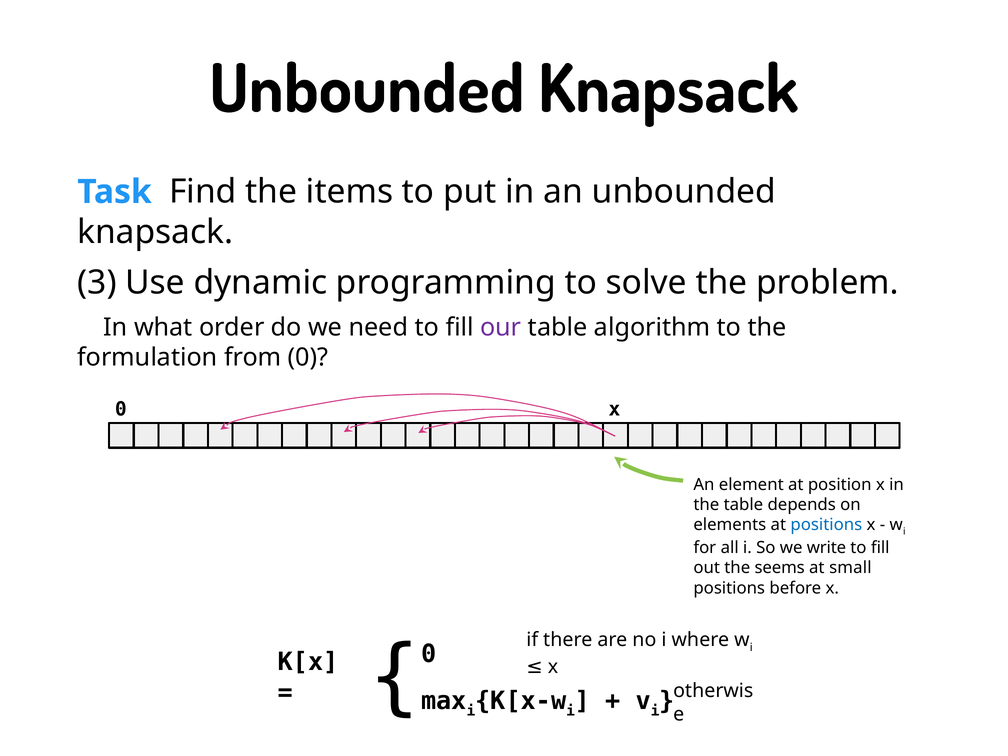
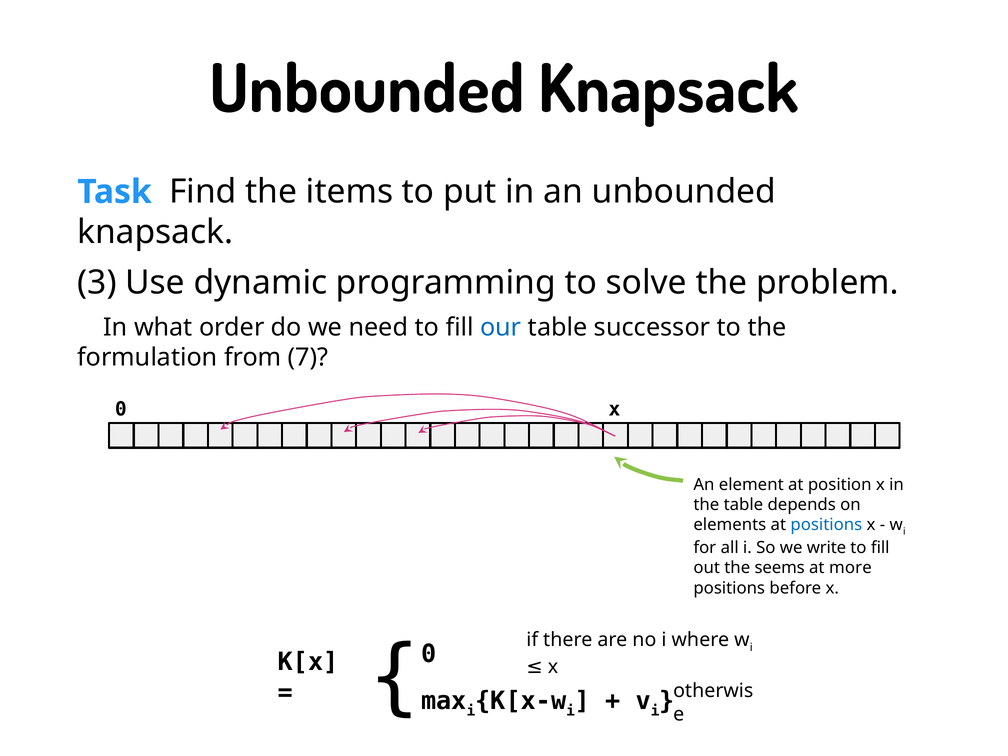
our colour: purple -> blue
algorithm: algorithm -> successor
from 0: 0 -> 7
small: small -> more
